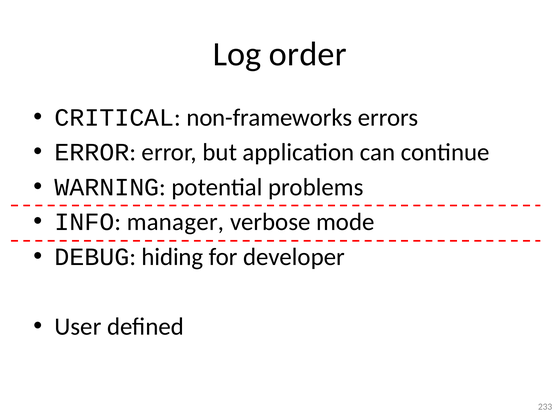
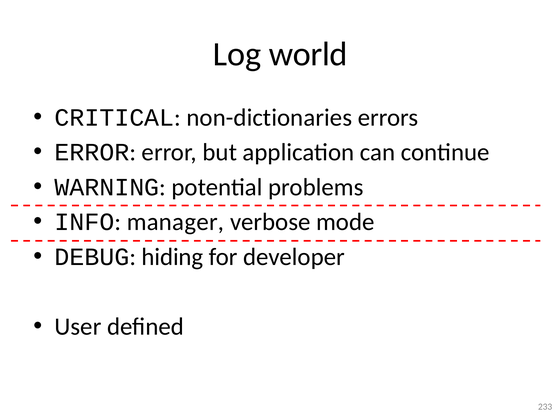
order: order -> world
non-frameworks: non-frameworks -> non-dictionaries
